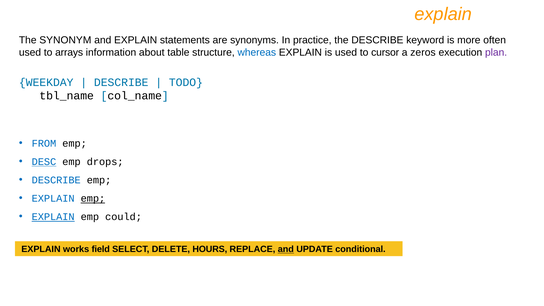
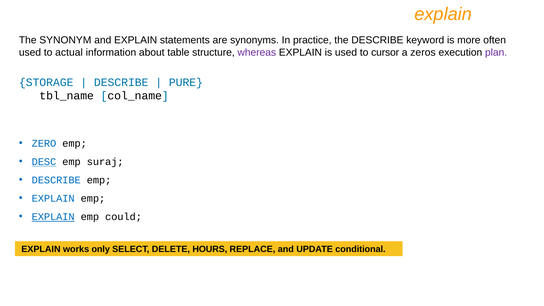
arrays: arrays -> actual
whereas colour: blue -> purple
WEEKDAY: WEEKDAY -> STORAGE
TODO: TODO -> PURE
FROM: FROM -> ZERO
drops: drops -> suraj
emp at (93, 198) underline: present -> none
field: field -> only
and at (286, 249) underline: present -> none
